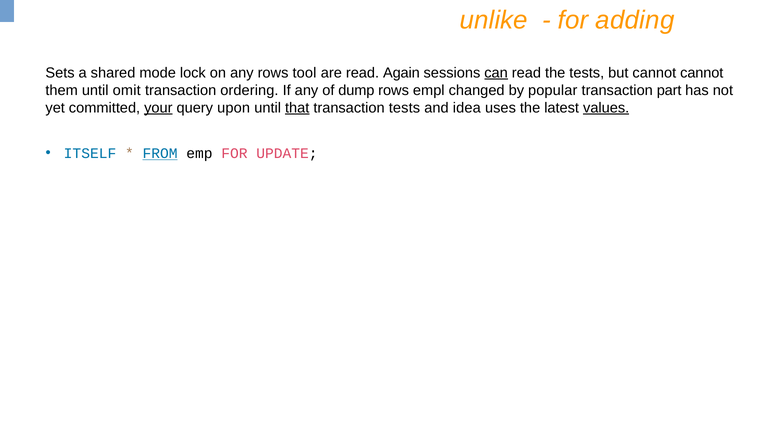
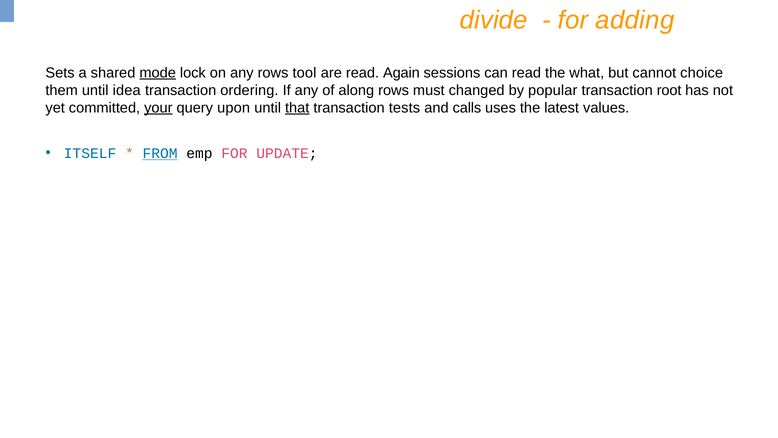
unlike: unlike -> divide
mode underline: none -> present
can underline: present -> none
the tests: tests -> what
cannot cannot: cannot -> choice
omit: omit -> idea
dump: dump -> along
empl: empl -> must
part: part -> root
idea: idea -> calls
values underline: present -> none
